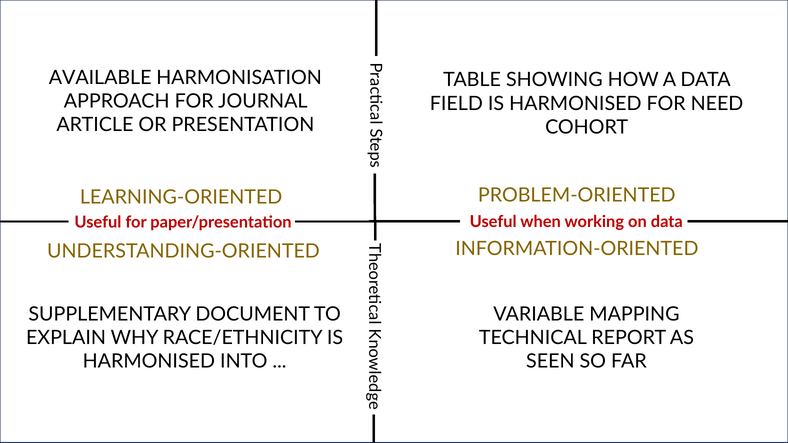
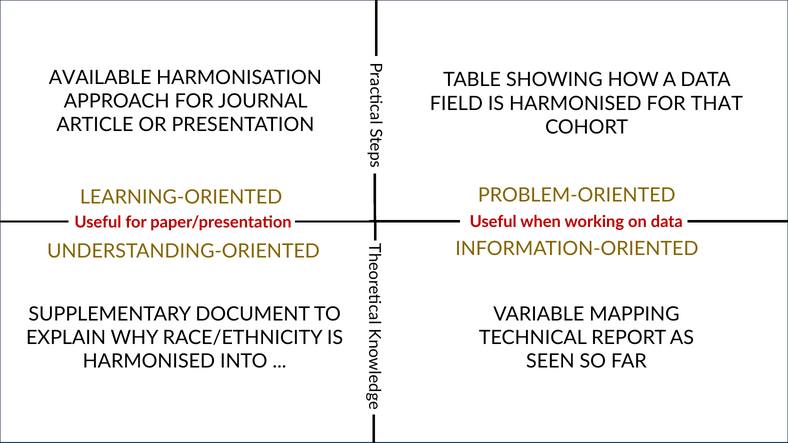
NEED: NEED -> THAT
